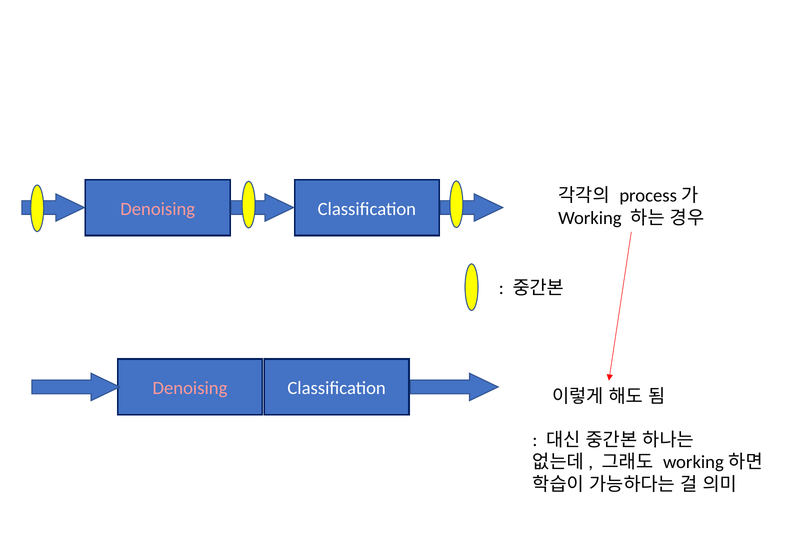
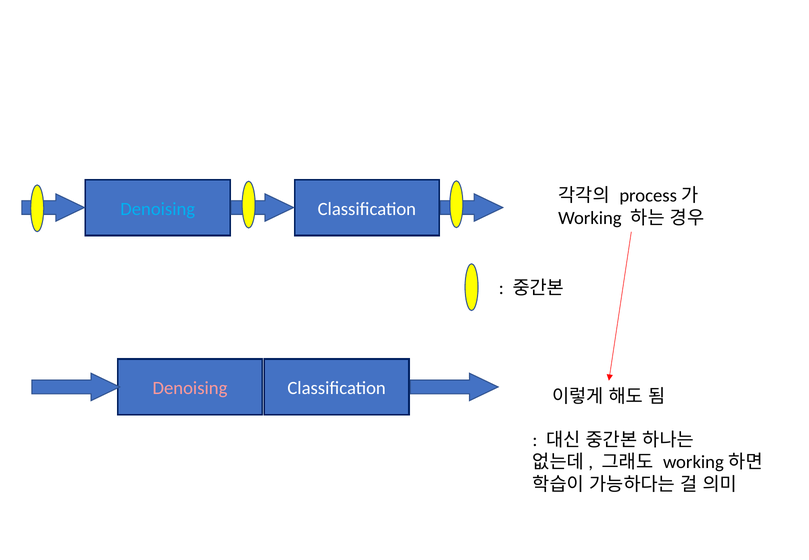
Denoising at (158, 209) colour: pink -> light blue
